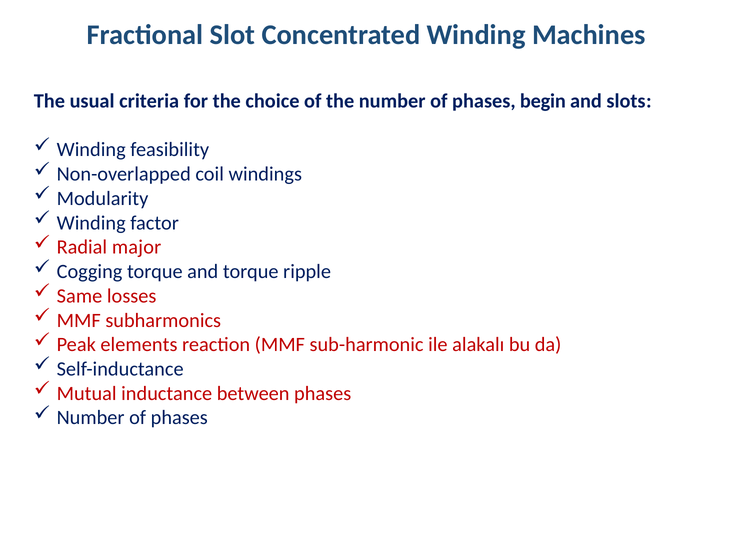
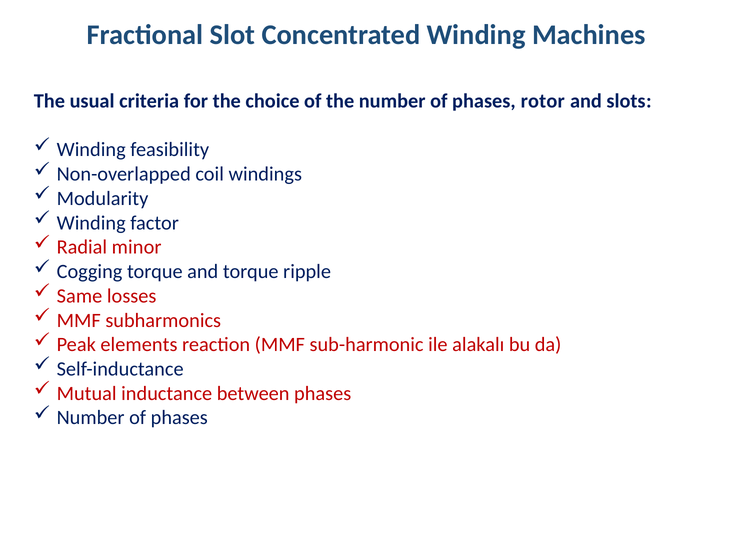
begin: begin -> rotor
major: major -> minor
